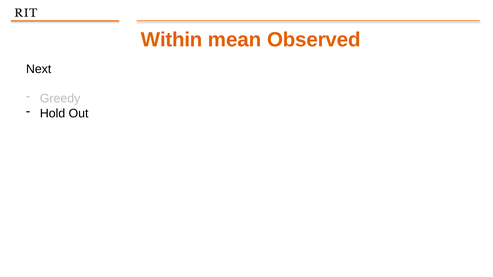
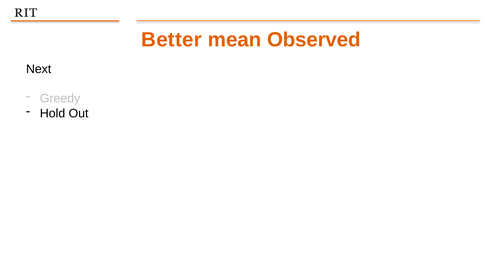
Within: Within -> Better
